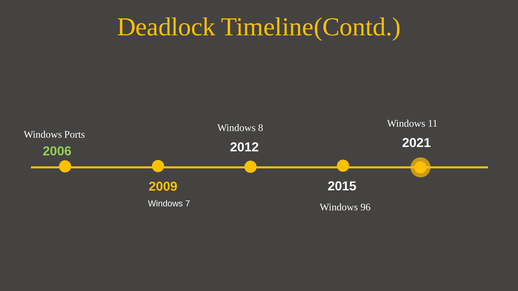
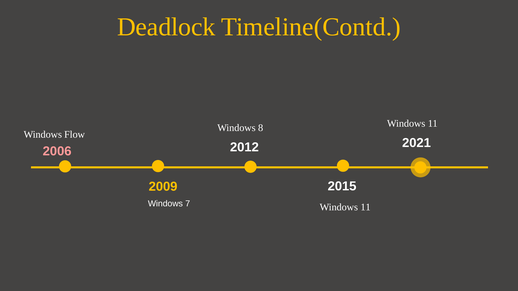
Ports: Ports -> Flow
2006 colour: light green -> pink
96 at (366, 207): 96 -> 11
